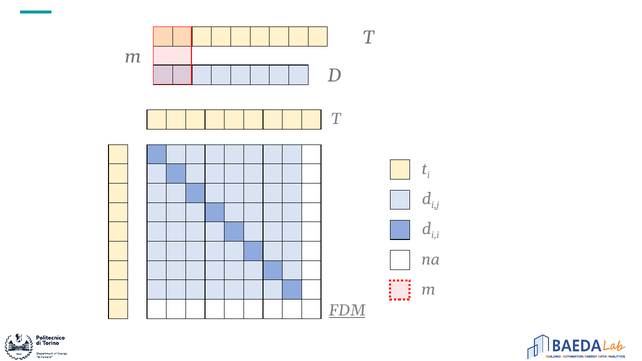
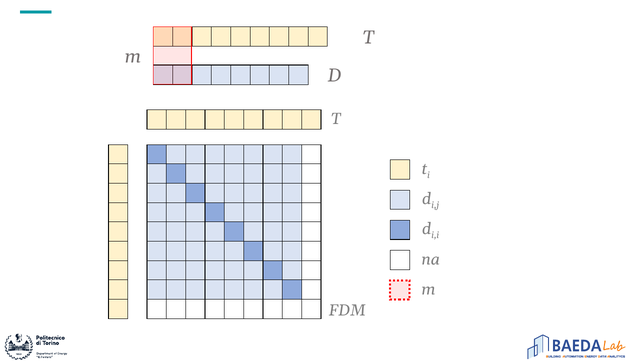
FDM underline: present -> none
